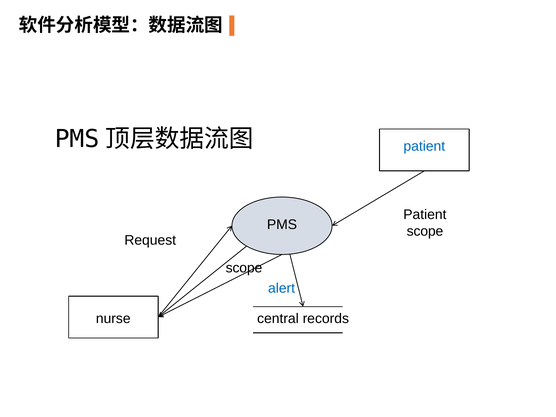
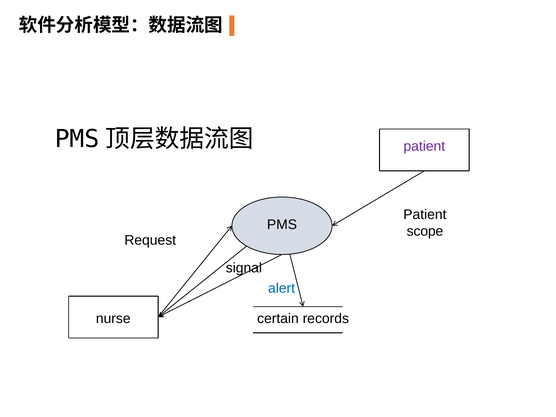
patient at (424, 146) colour: blue -> purple
scope at (244, 268): scope -> signal
central: central -> certain
